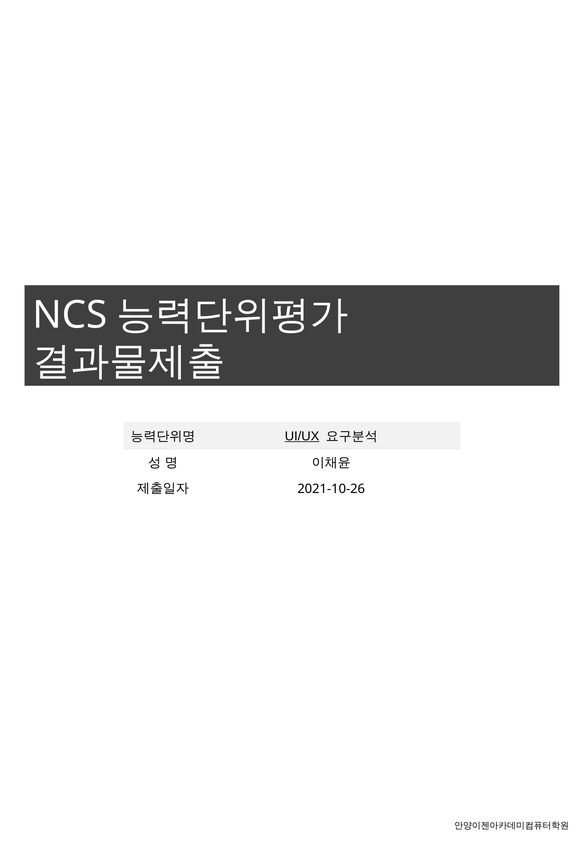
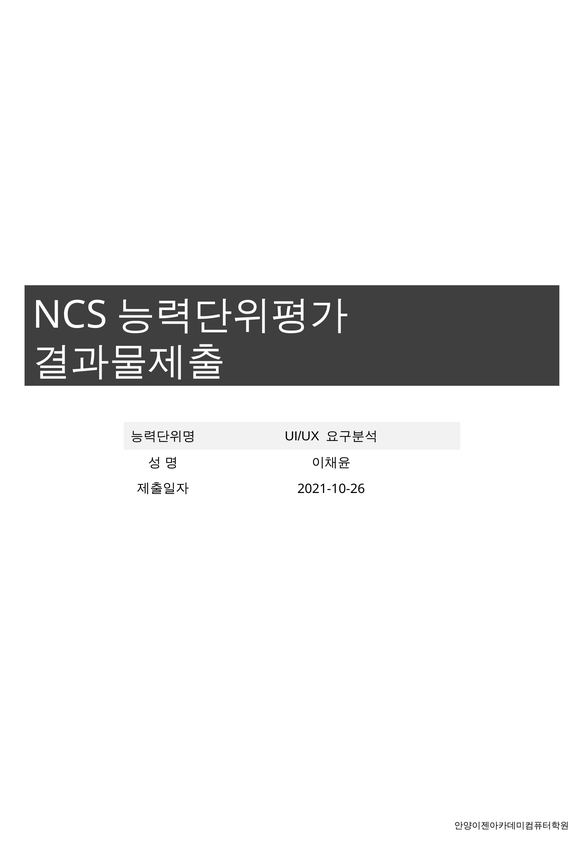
UI/UX underline: present -> none
